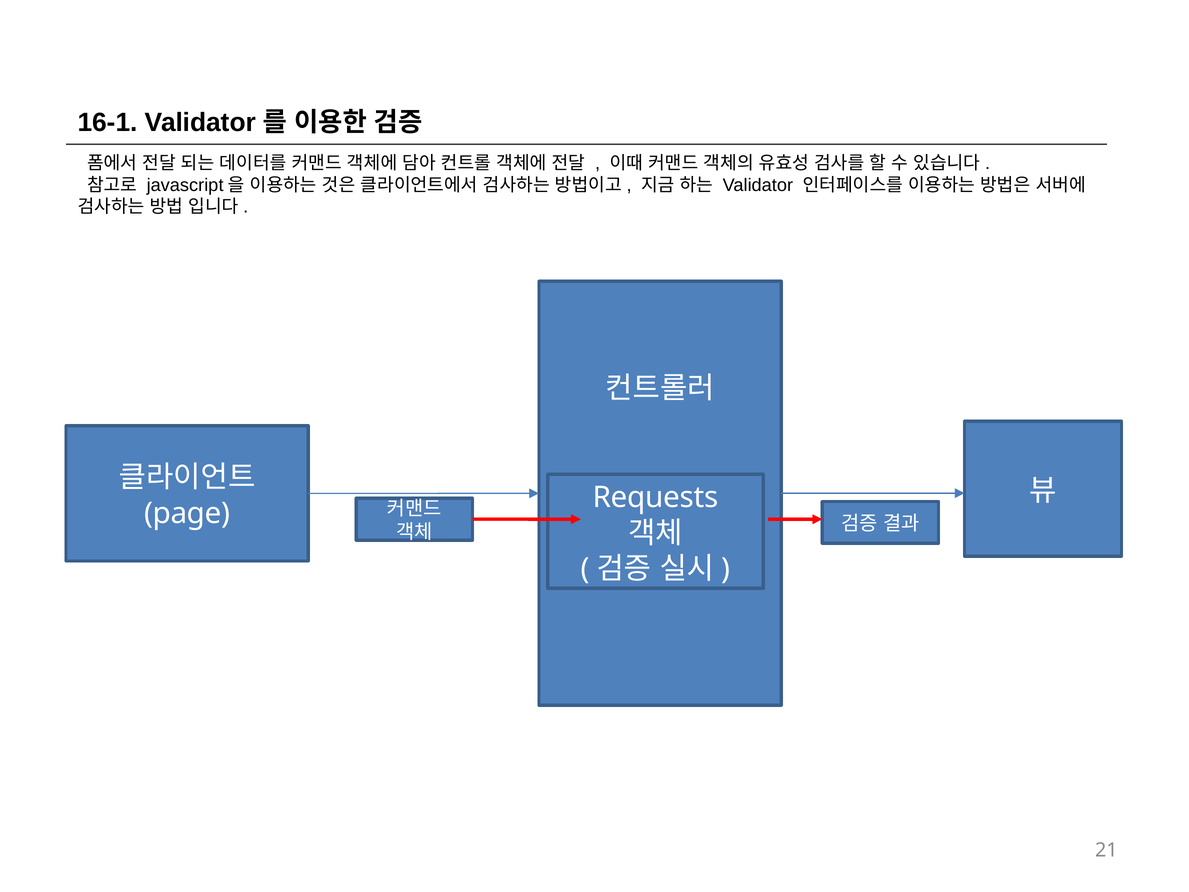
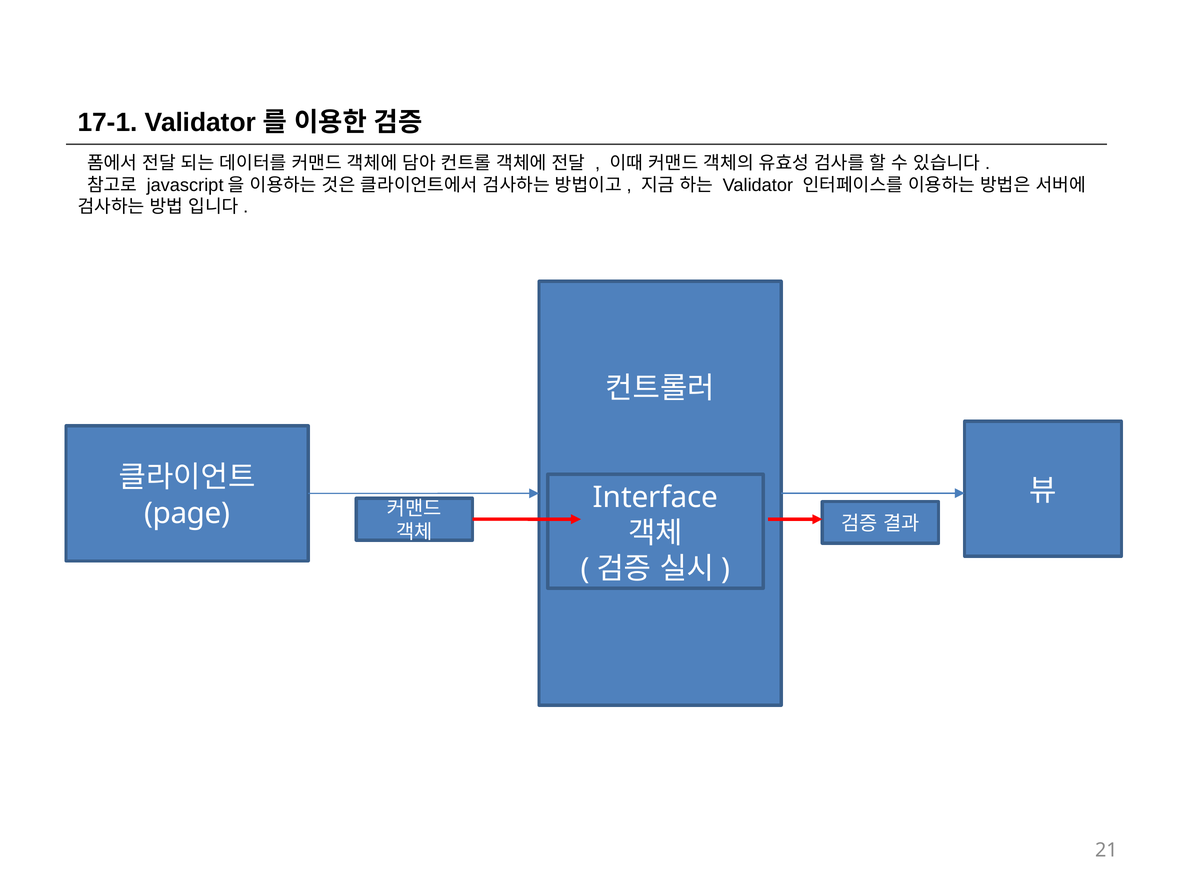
16-1: 16-1 -> 17-1
Requests: Requests -> Interface
